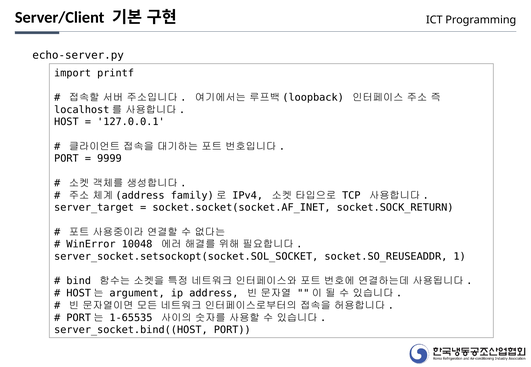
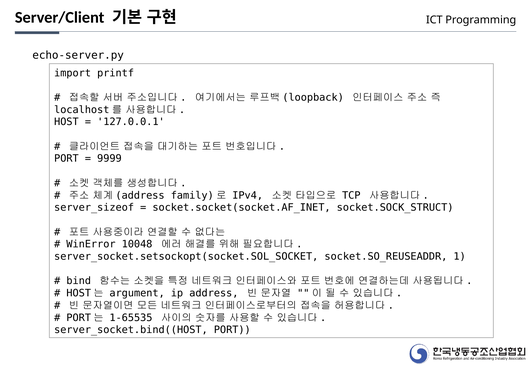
server_target: server_target -> server_sizeof
socket.SOCK_RETURN: socket.SOCK_RETURN -> socket.SOCK_STRUCT
